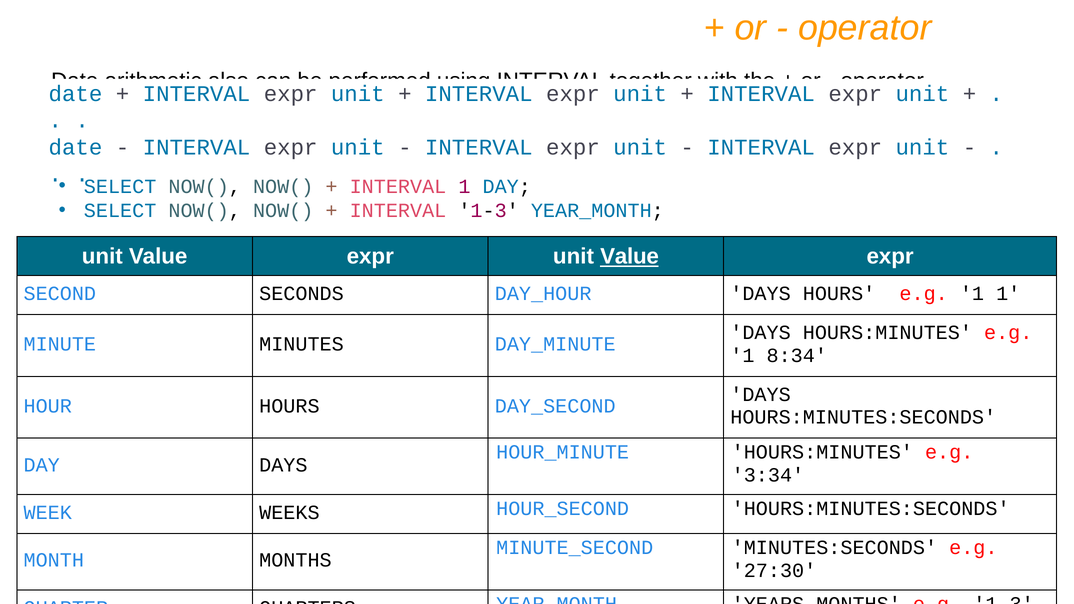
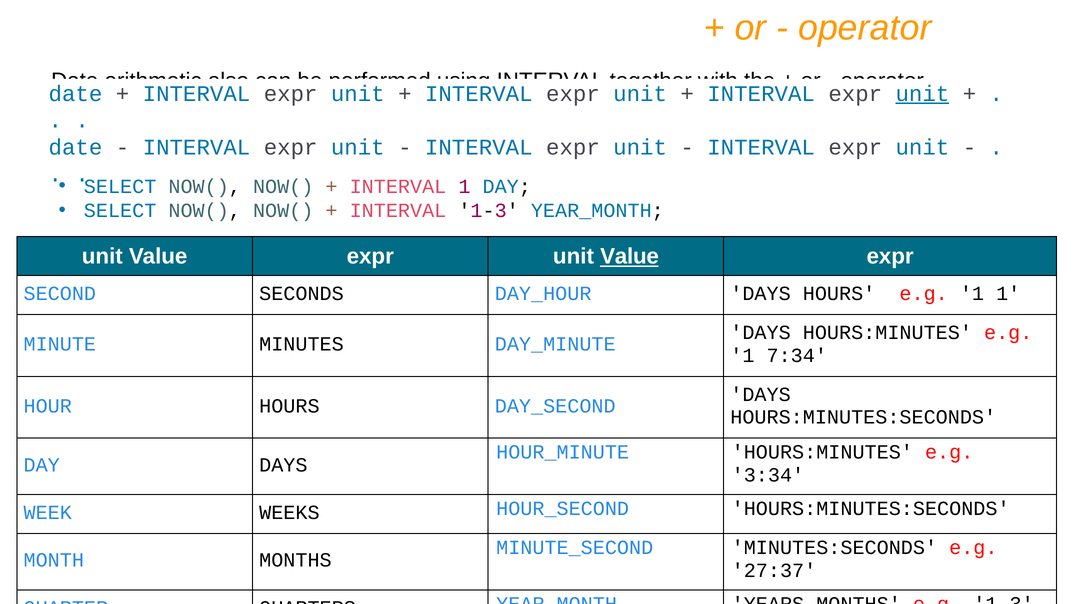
unit at (922, 94) underline: none -> present
8:34: 8:34 -> 7:34
27:30: 27:30 -> 27:37
